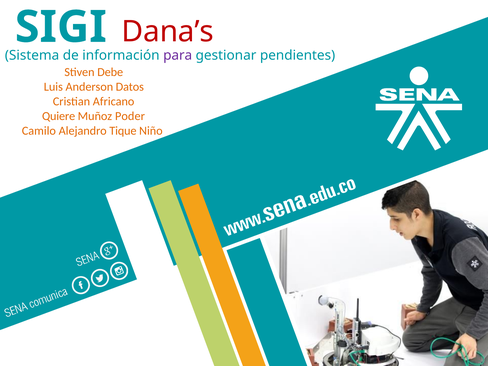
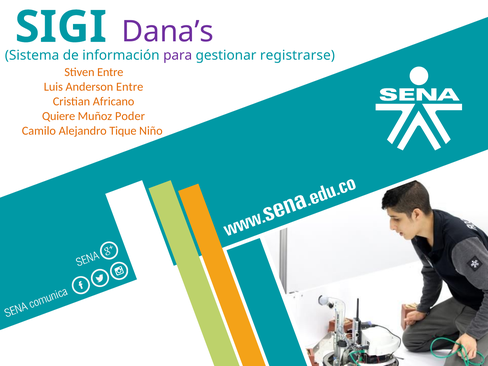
Dana’s colour: red -> purple
pendientes: pendientes -> registrarse
Stiven Debe: Debe -> Entre
Anderson Datos: Datos -> Entre
